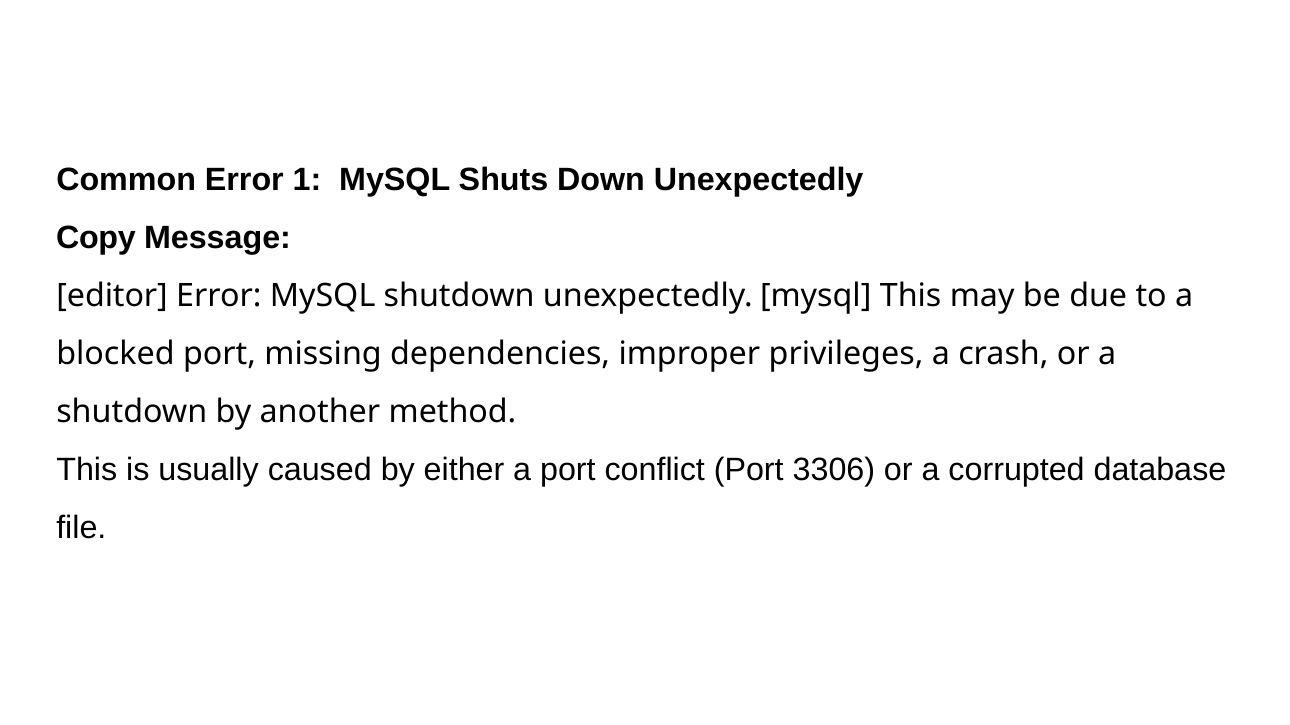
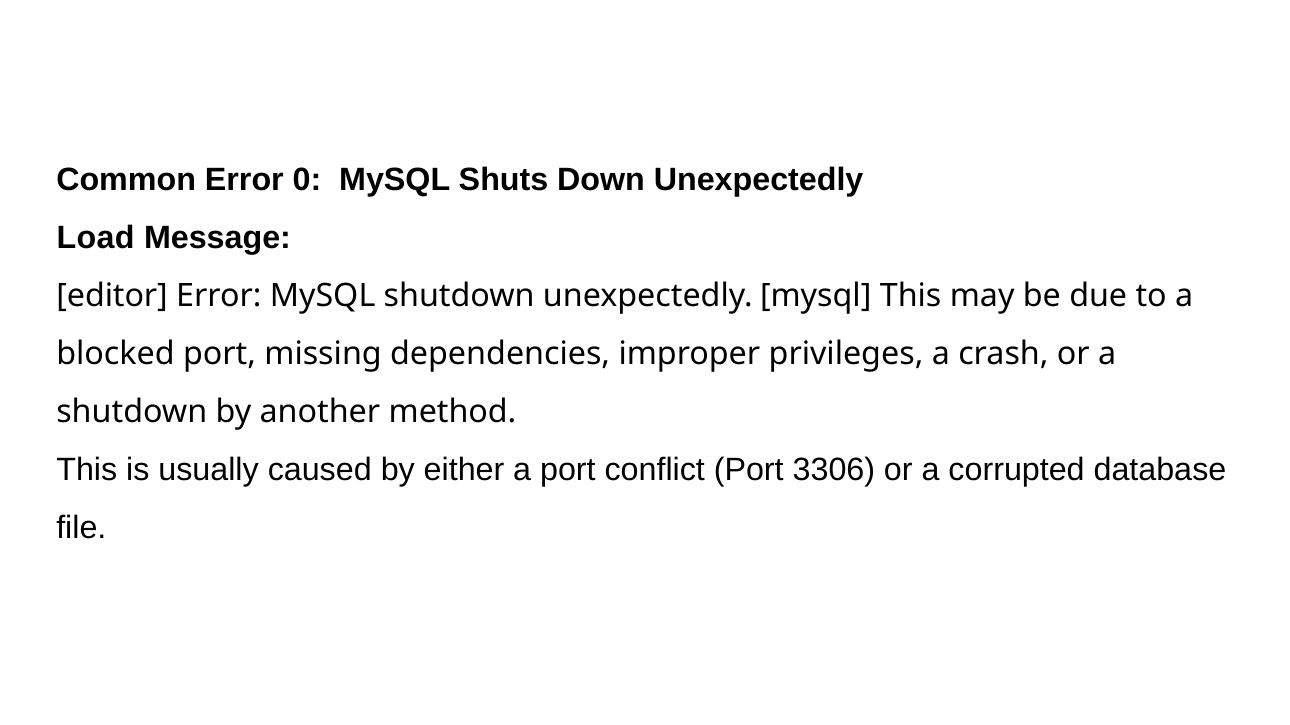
1: 1 -> 0
Copy: Copy -> Load
